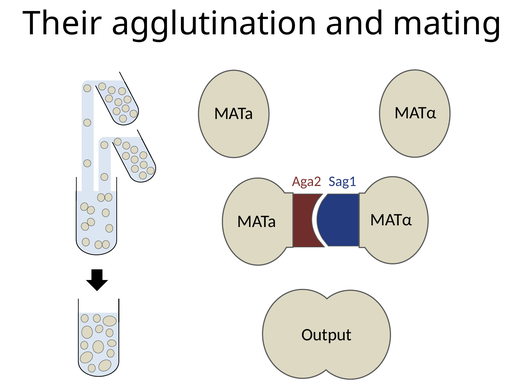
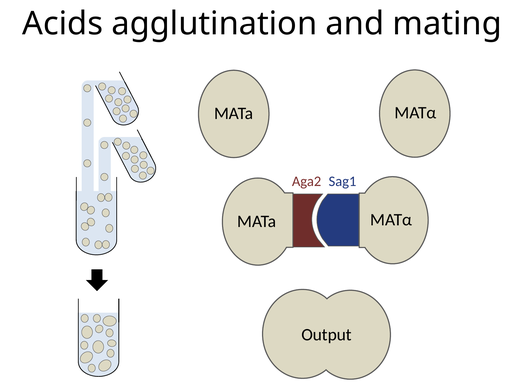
Their: Their -> Acids
